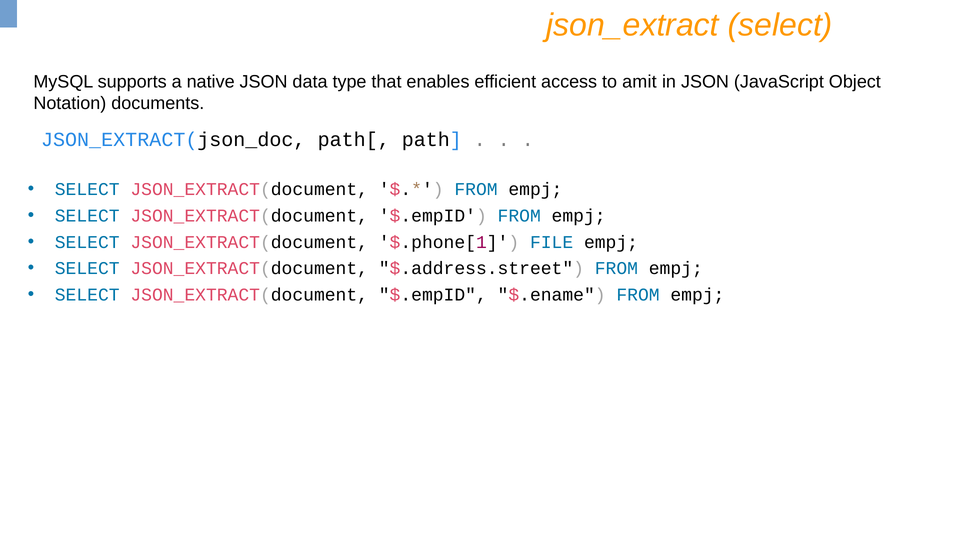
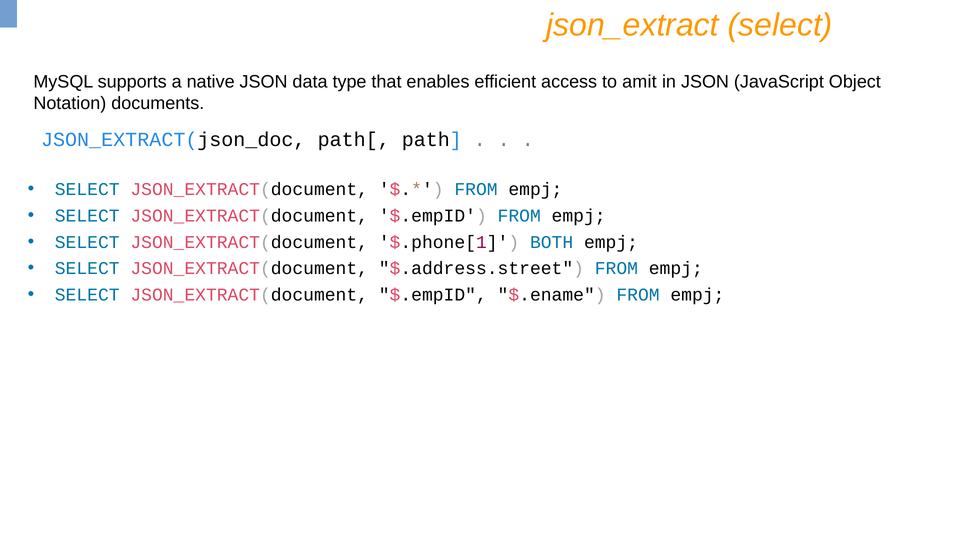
FILE: FILE -> BOTH
